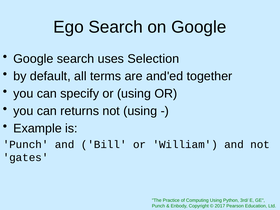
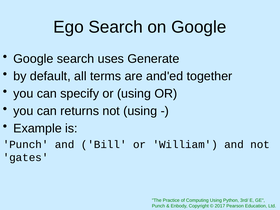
Selection: Selection -> Generate
